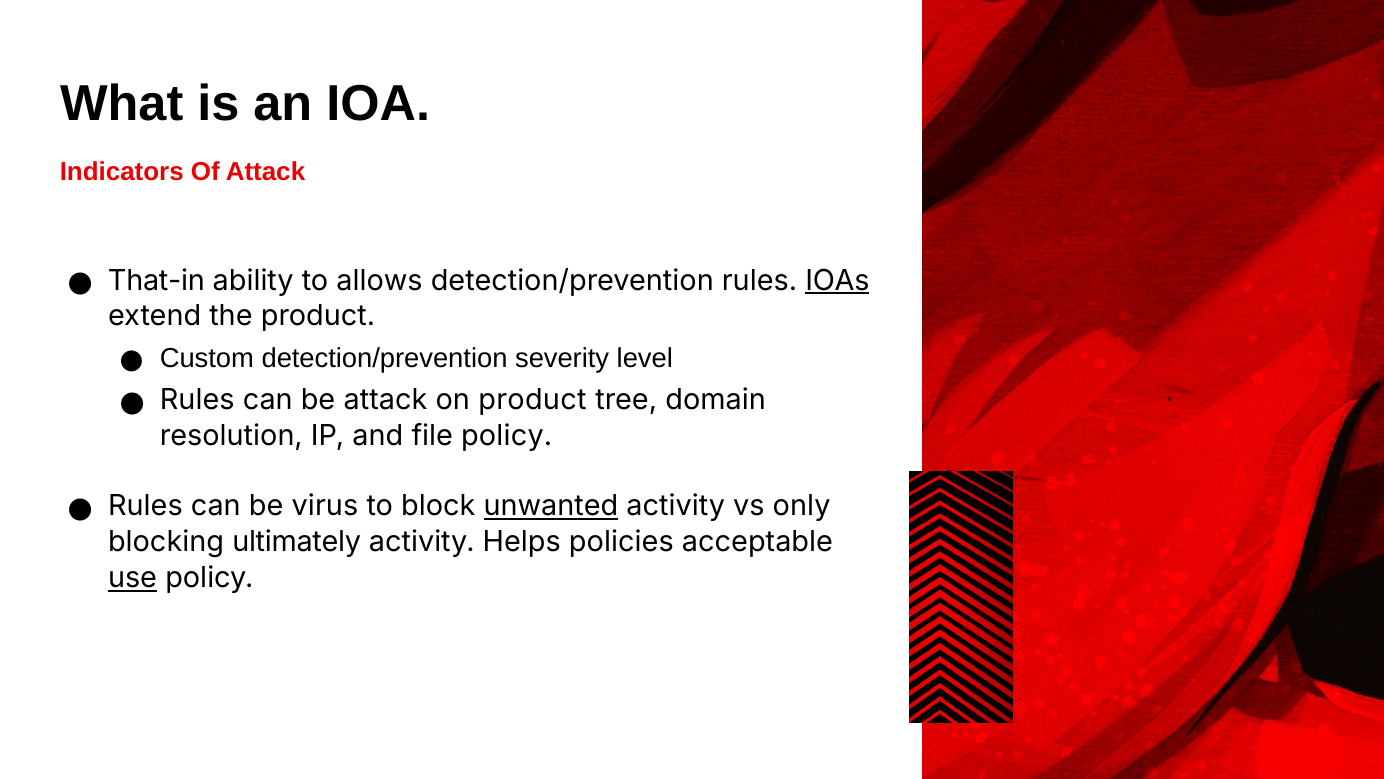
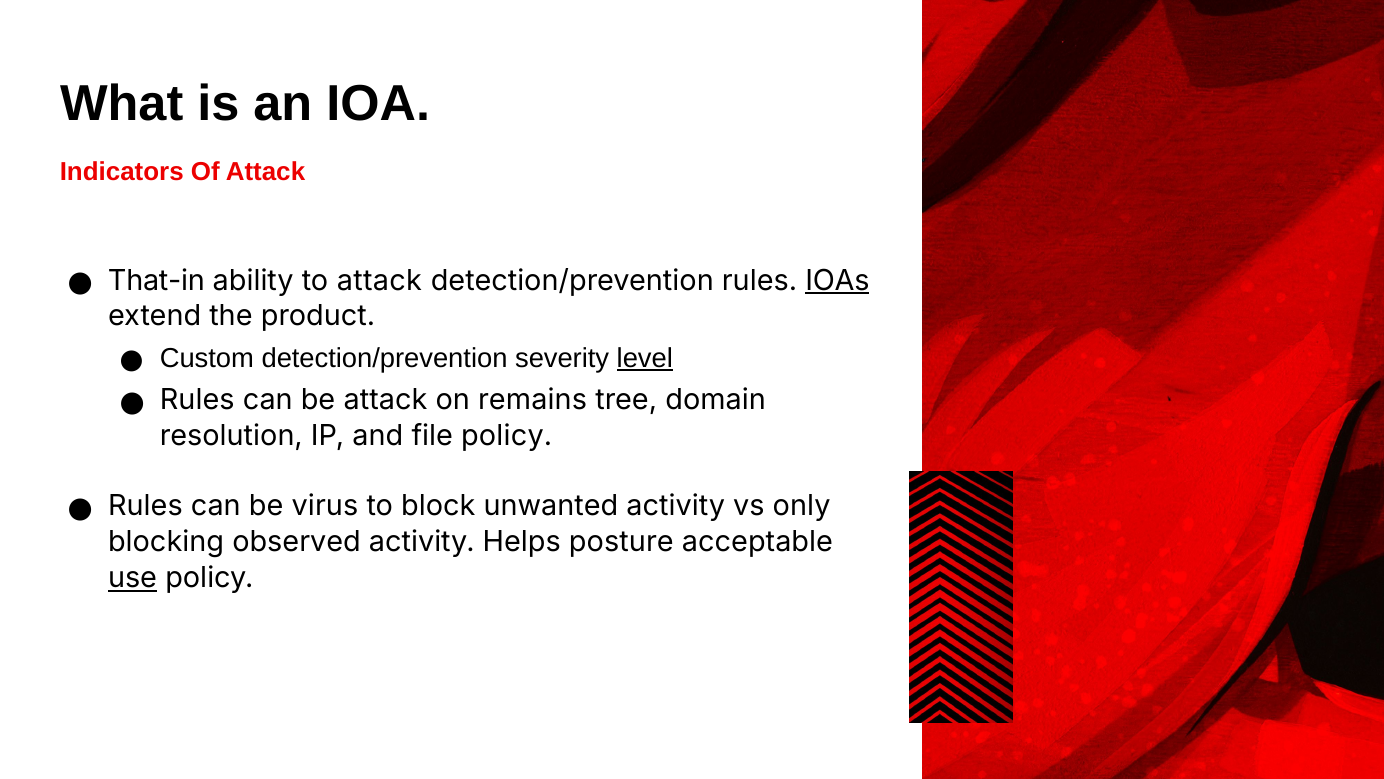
to allows: allows -> attack
level underline: none -> present
on product: product -> remains
unwanted underline: present -> none
ultimately: ultimately -> observed
policies: policies -> posture
